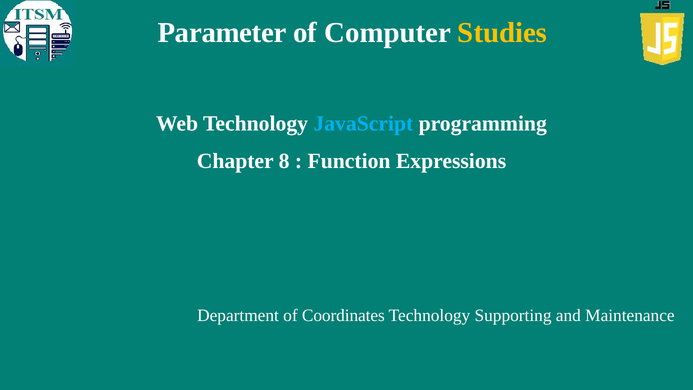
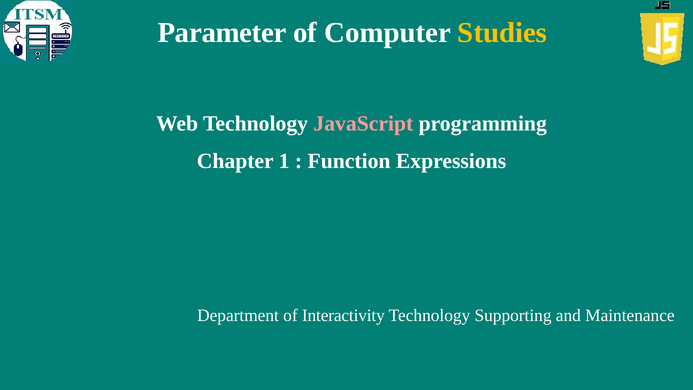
JavaScript colour: light blue -> pink
8: 8 -> 1
Coordinates: Coordinates -> Interactivity
